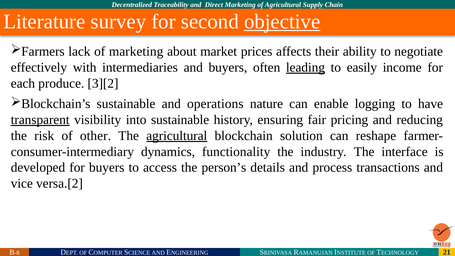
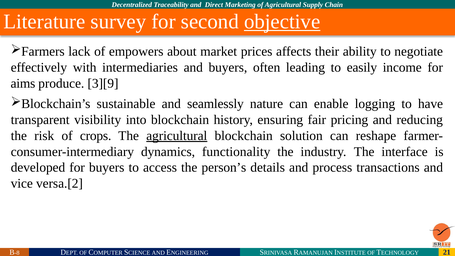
of marketing: marketing -> empowers
leading underline: present -> none
each: each -> aims
3][2: 3][2 -> 3][9
operations: operations -> seamlessly
transparent underline: present -> none
into sustainable: sustainable -> blockchain
other: other -> crops
